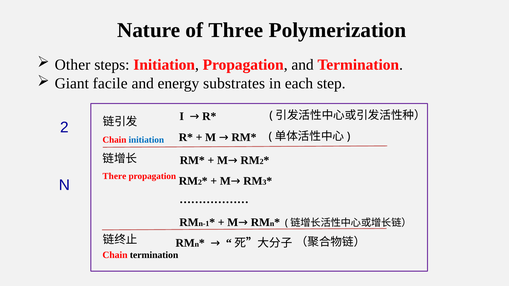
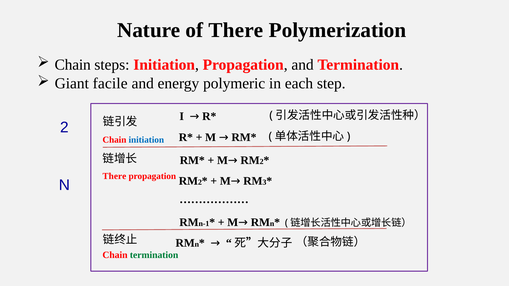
of Three: Three -> There
Other at (73, 65): Other -> Chain
substrates: substrates -> polymeric
termination at (154, 255) colour: black -> green
